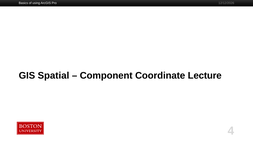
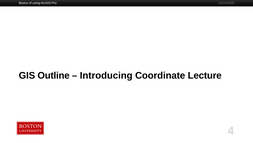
Spatial: Spatial -> Outline
Component: Component -> Introducing
